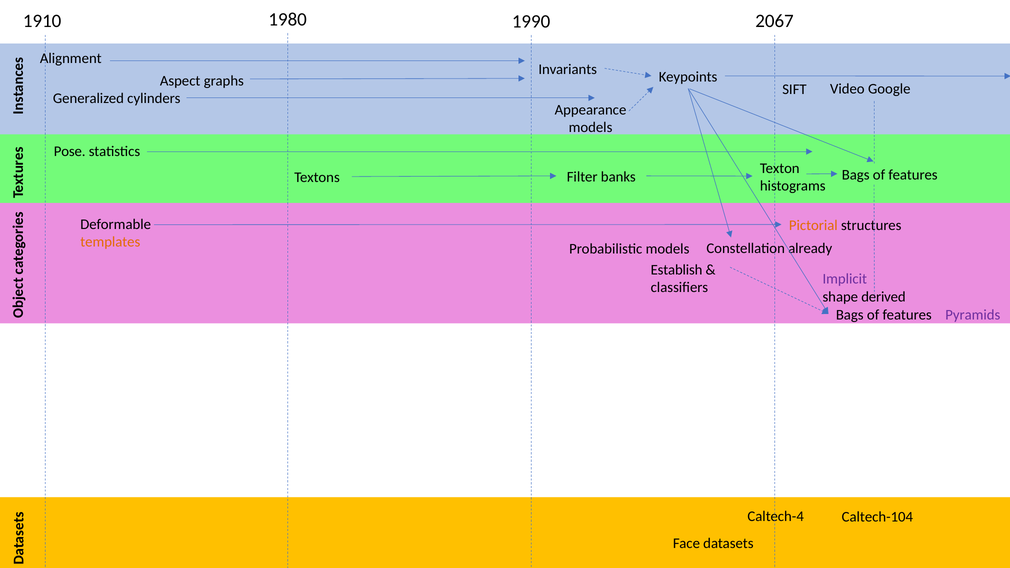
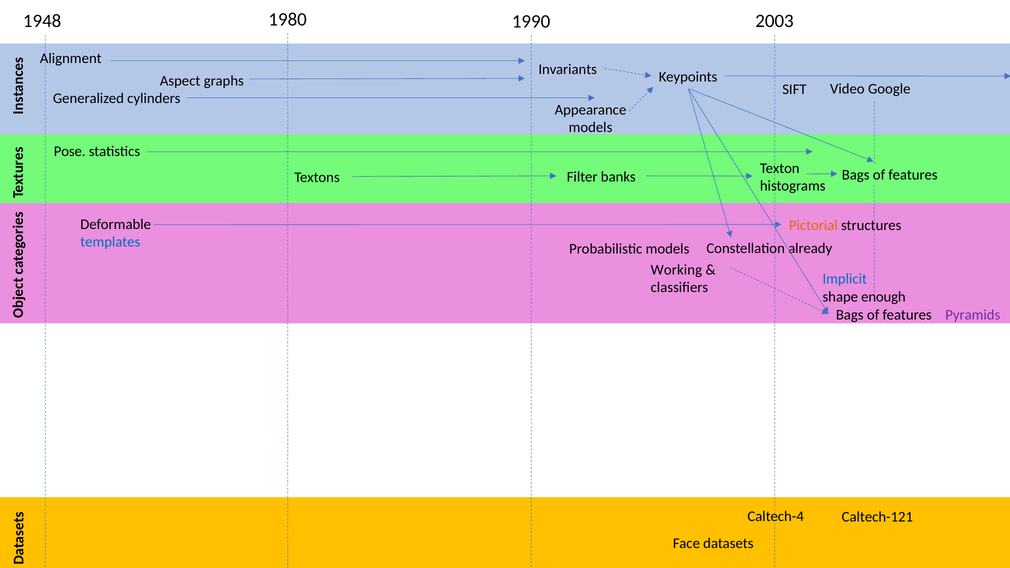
1910: 1910 -> 1948
2067: 2067 -> 2003
templates colour: orange -> blue
Establish: Establish -> Working
Implicit colour: purple -> blue
derived: derived -> enough
Caltech-104: Caltech-104 -> Caltech-121
